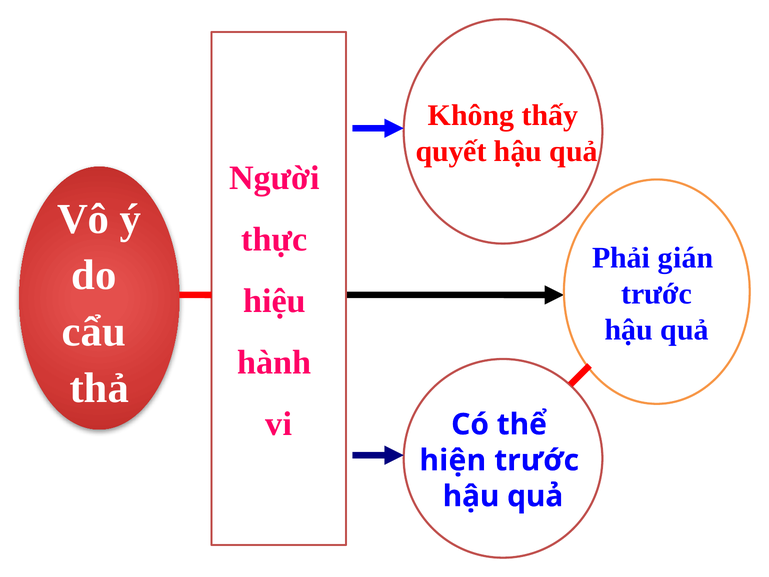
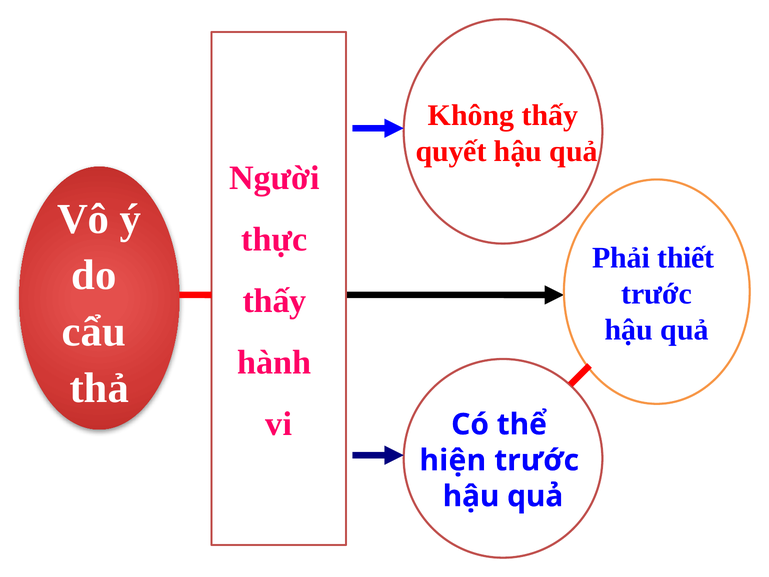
gián: gián -> thiết
hiệu at (274, 301): hiệu -> thấy
